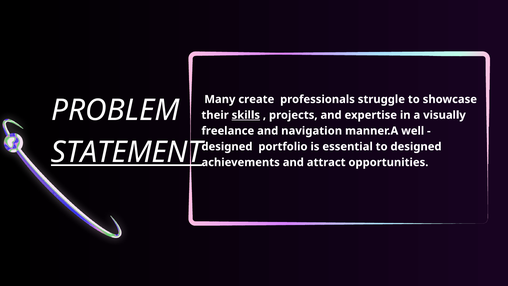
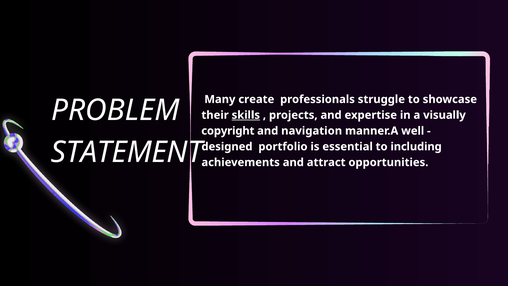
freelance: freelance -> copyright
STATEMENT underline: present -> none
to designed: designed -> including
